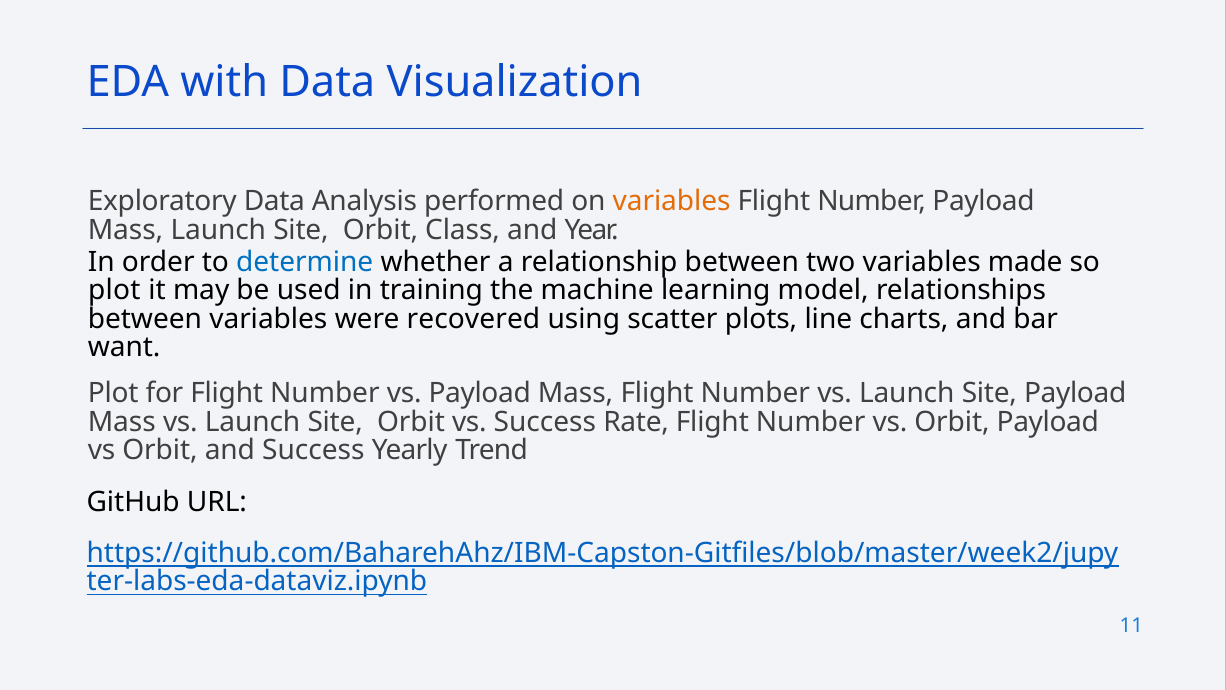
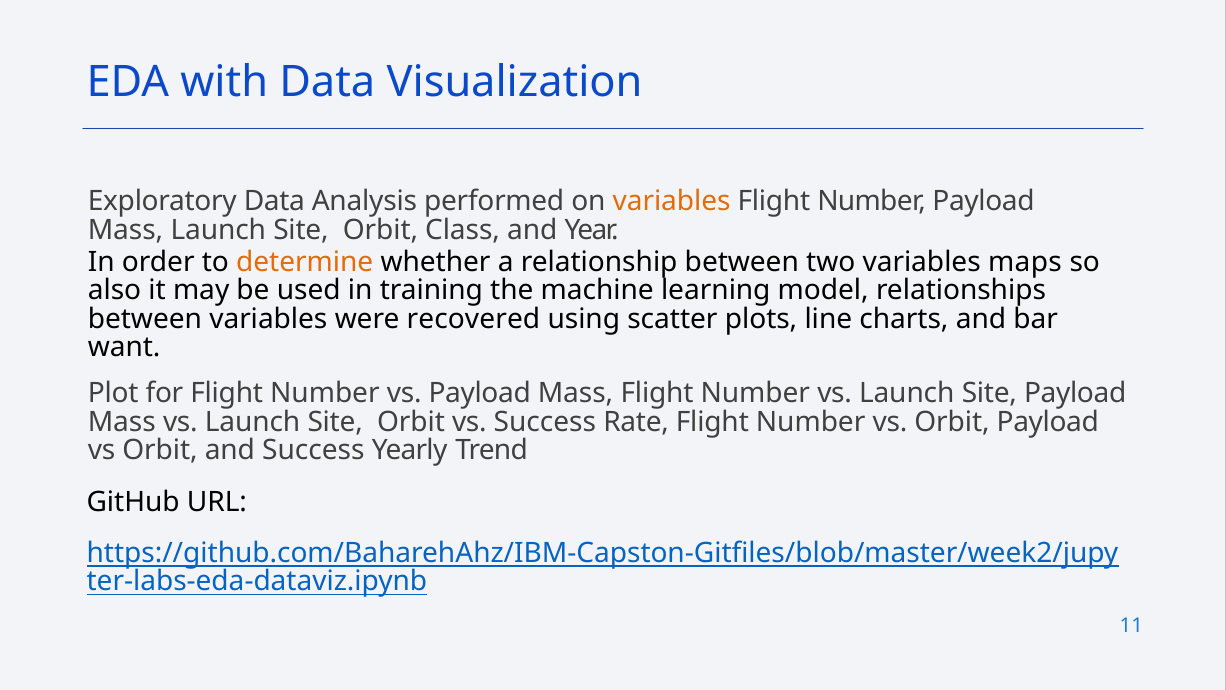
determine colour: blue -> orange
made: made -> maps
plot at (114, 291): plot -> also
